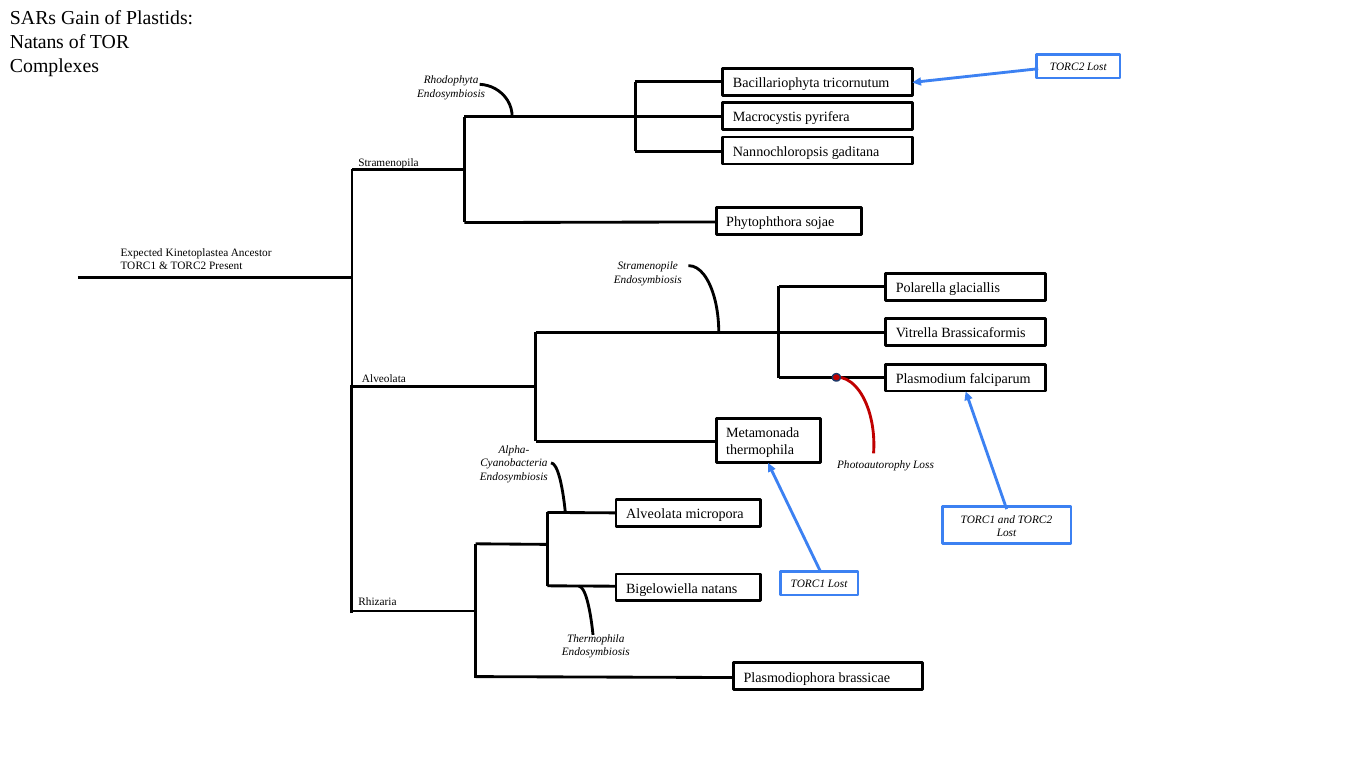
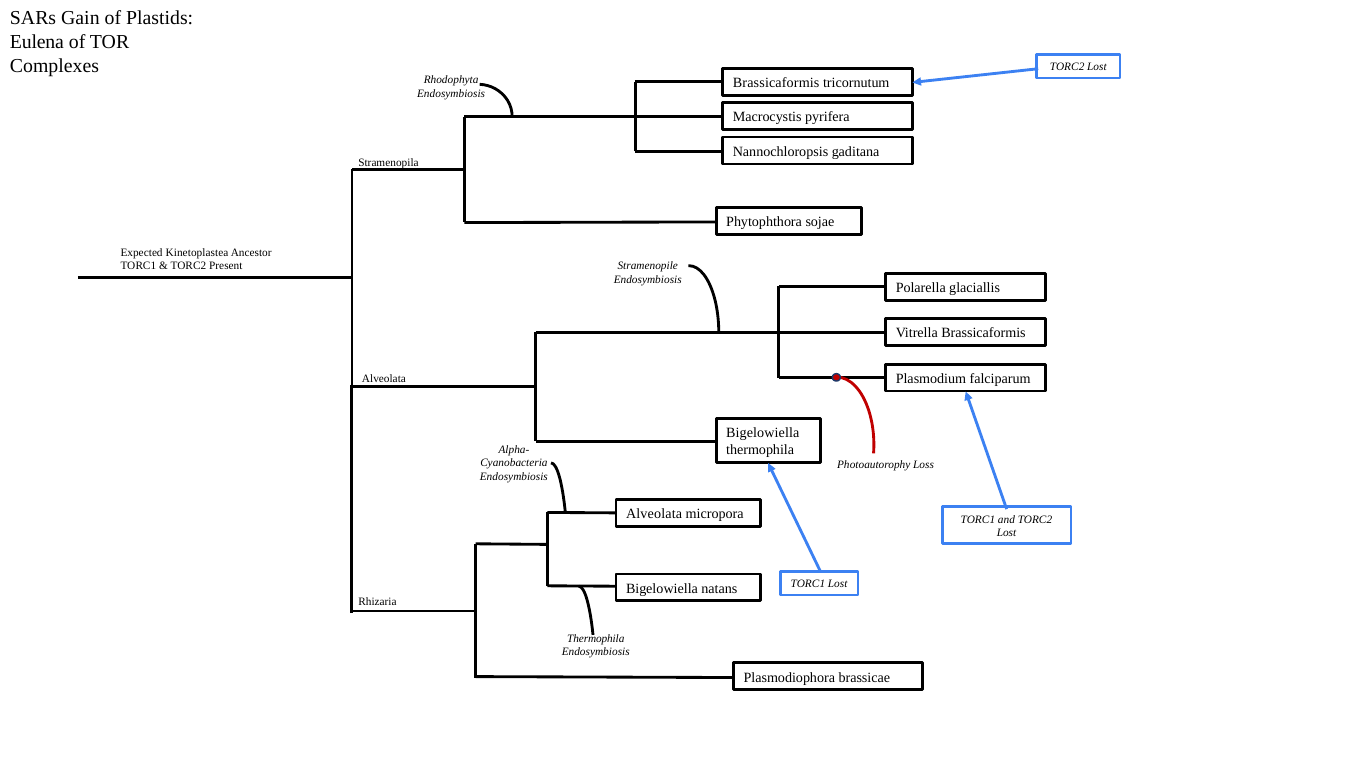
Natans at (37, 42): Natans -> Eulena
Bacillariophyta at (776, 83): Bacillariophyta -> Brassicaformis
Metamonada at (763, 433): Metamonada -> Bigelowiella
